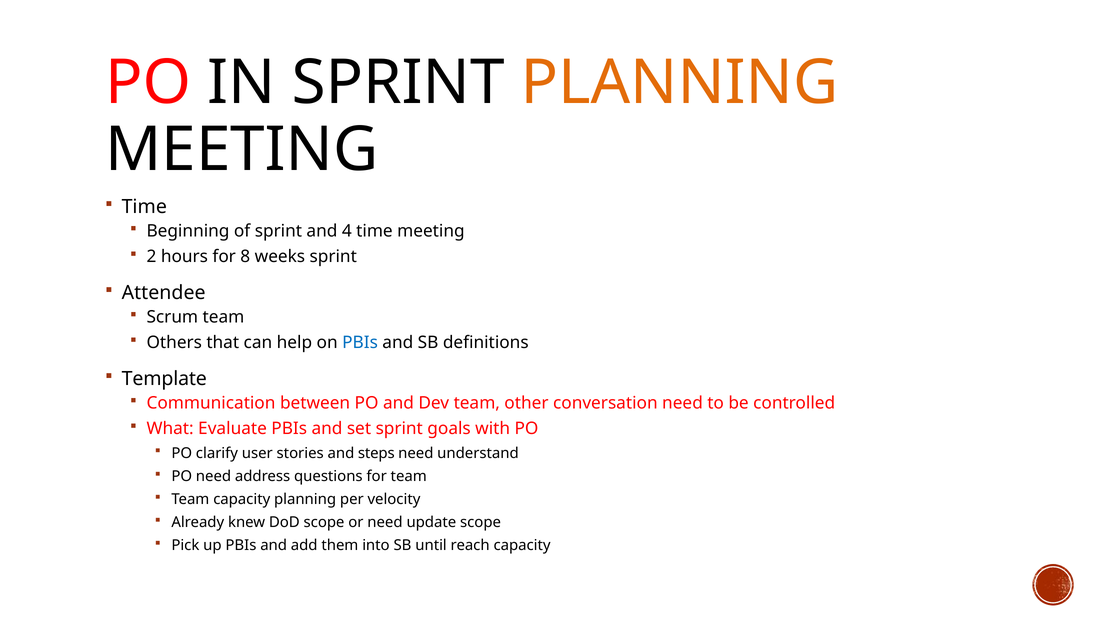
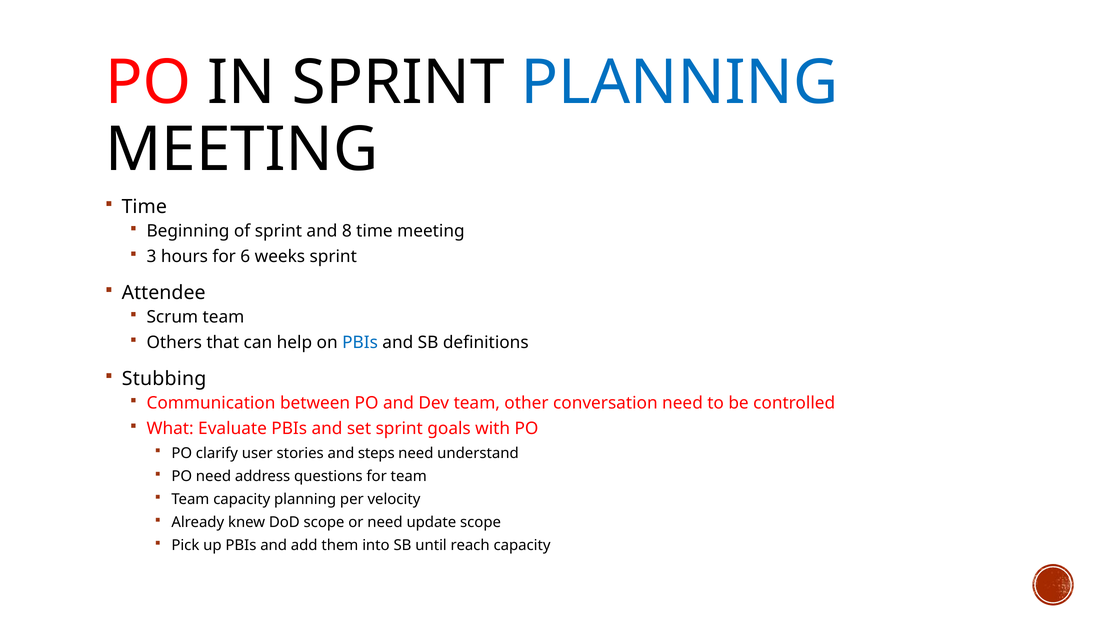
PLANNING at (679, 83) colour: orange -> blue
4: 4 -> 8
2: 2 -> 3
8: 8 -> 6
Template: Template -> Stubbing
